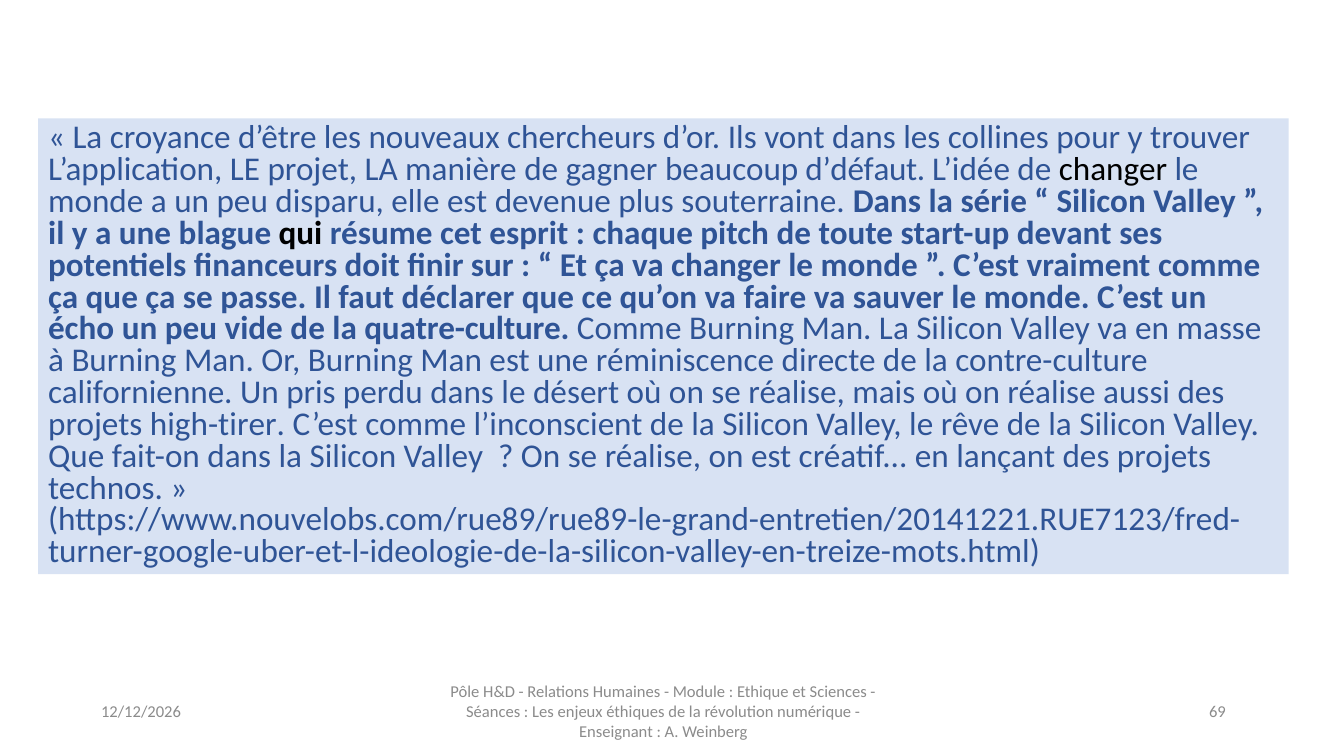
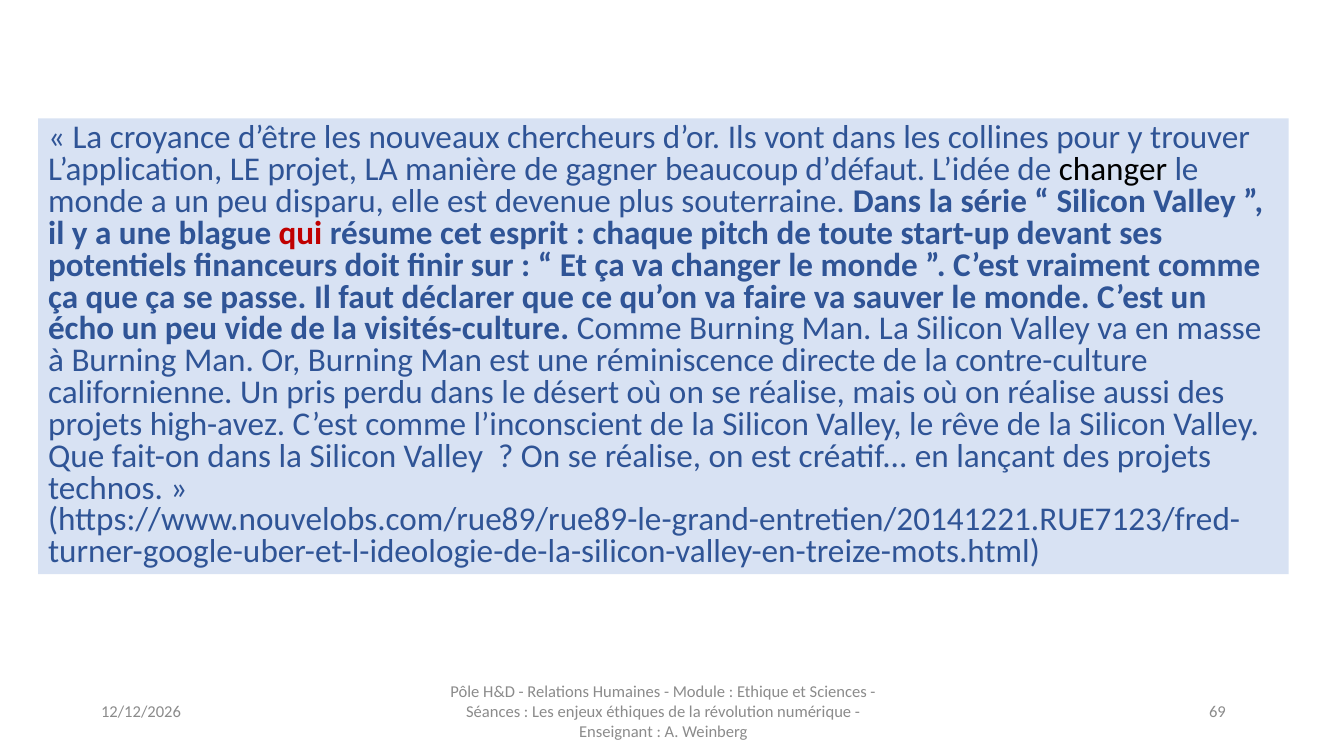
qui colour: black -> red
quatre-culture: quatre-culture -> visités-culture
high-tirer: high-tirer -> high-avez
